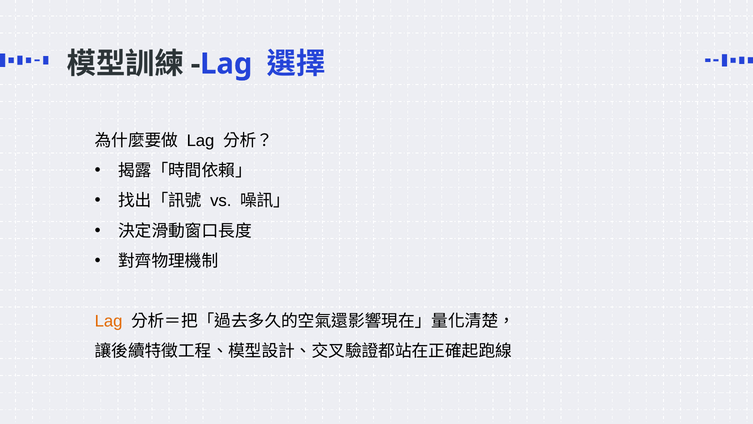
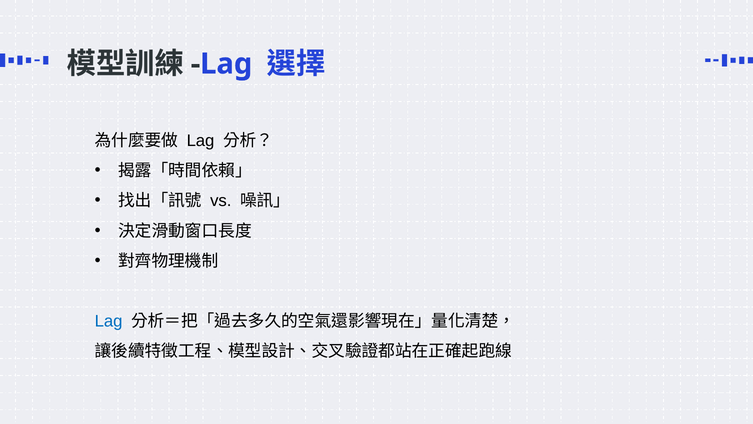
Lag at (109, 321) colour: orange -> blue
